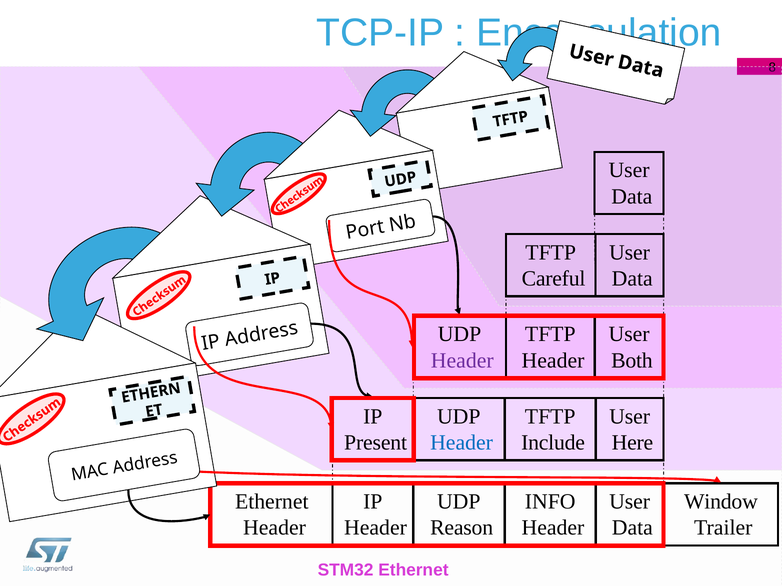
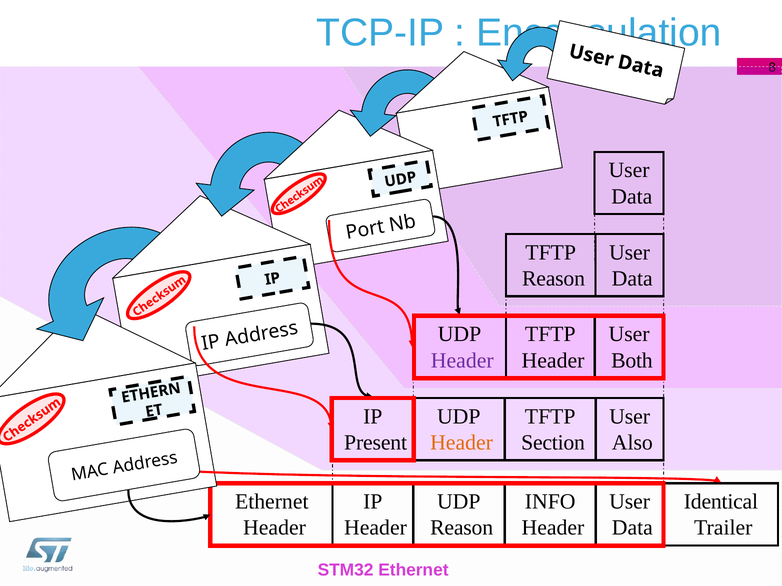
Careful at (554, 279): Careful -> Reason
Header at (462, 443) colour: blue -> orange
Include: Include -> Section
Here: Here -> Also
Window: Window -> Identical
